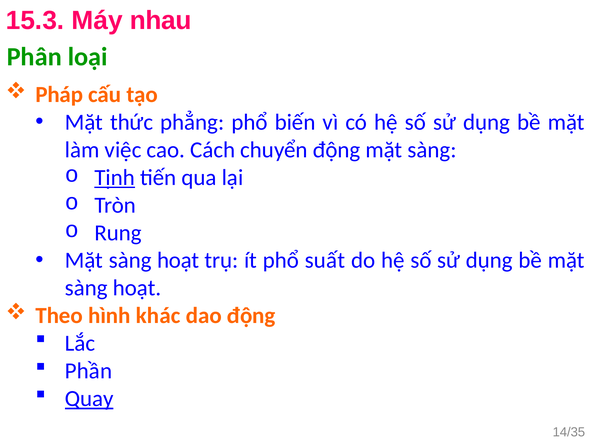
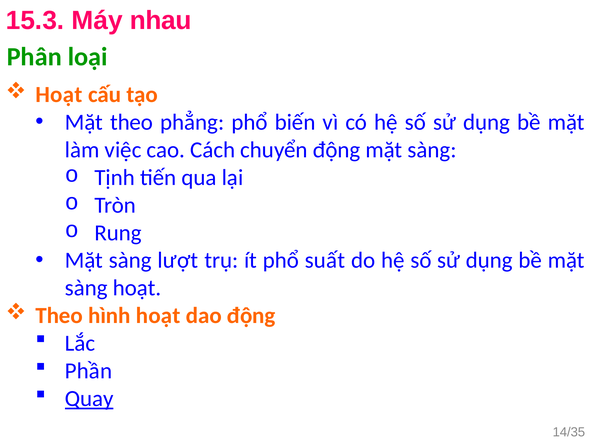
Pháp at (59, 94): Pháp -> Hoạt
Mặt thức: thức -> theo
Tịnh underline: present -> none
hoạt at (178, 260): hoạt -> lượt
hình khác: khác -> hoạt
